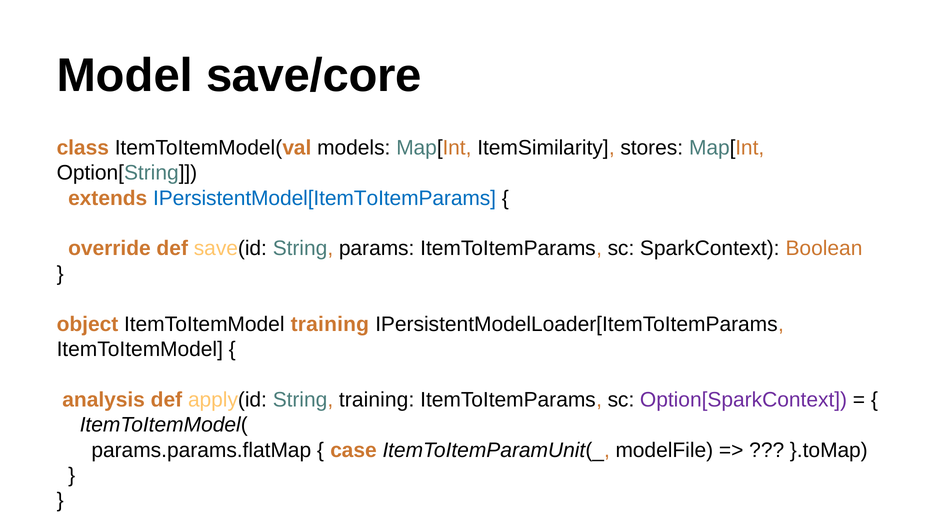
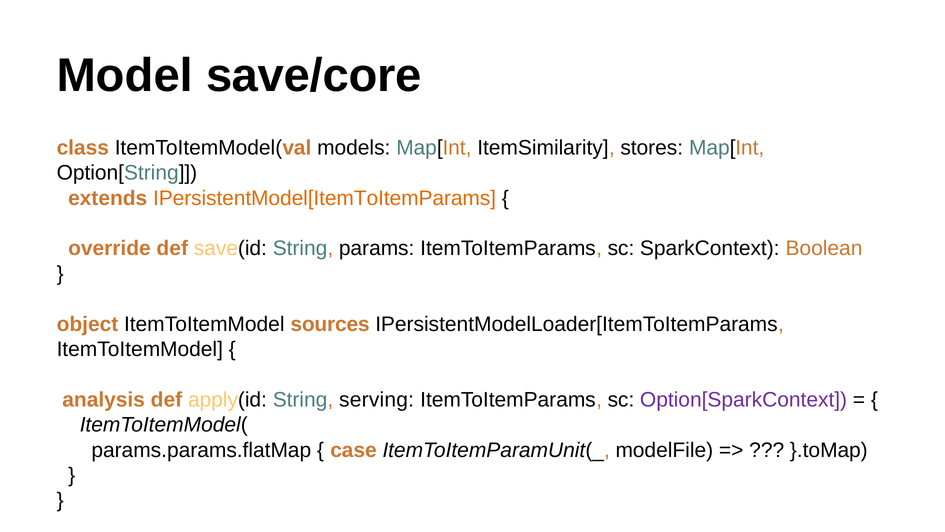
IPersistentModel[ItemToItemParams colour: blue -> orange
ItemToItemModel training: training -> sources
String training: training -> serving
